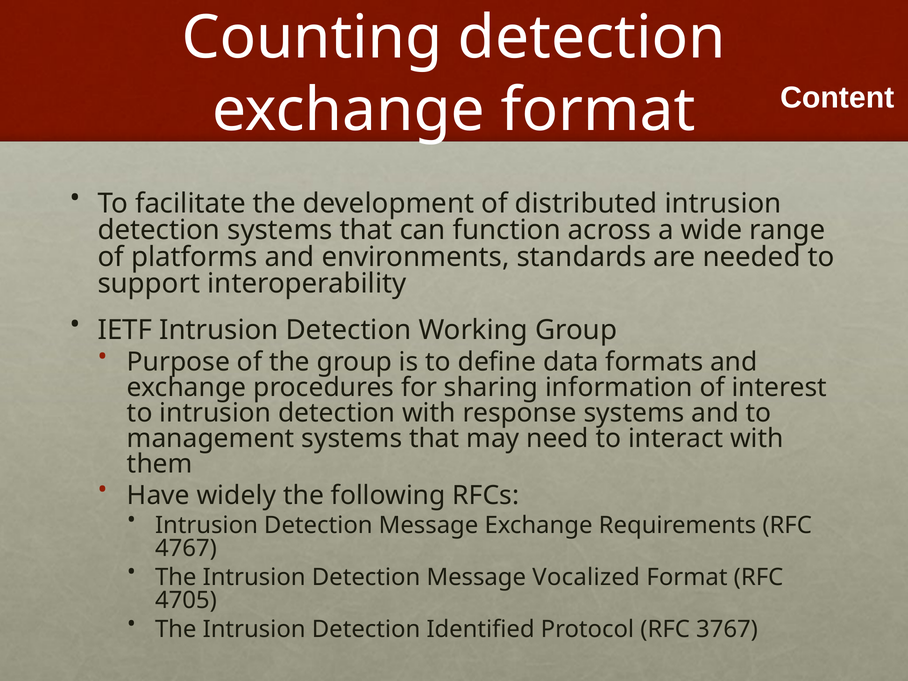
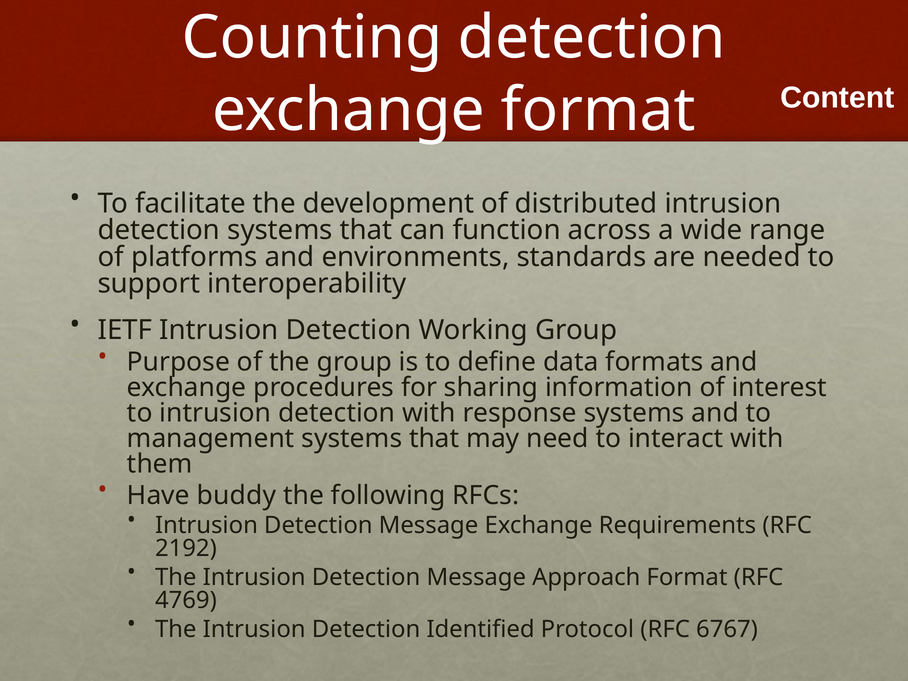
widely: widely -> buddy
4767: 4767 -> 2192
Vocalized: Vocalized -> Approach
4705: 4705 -> 4769
3767: 3767 -> 6767
